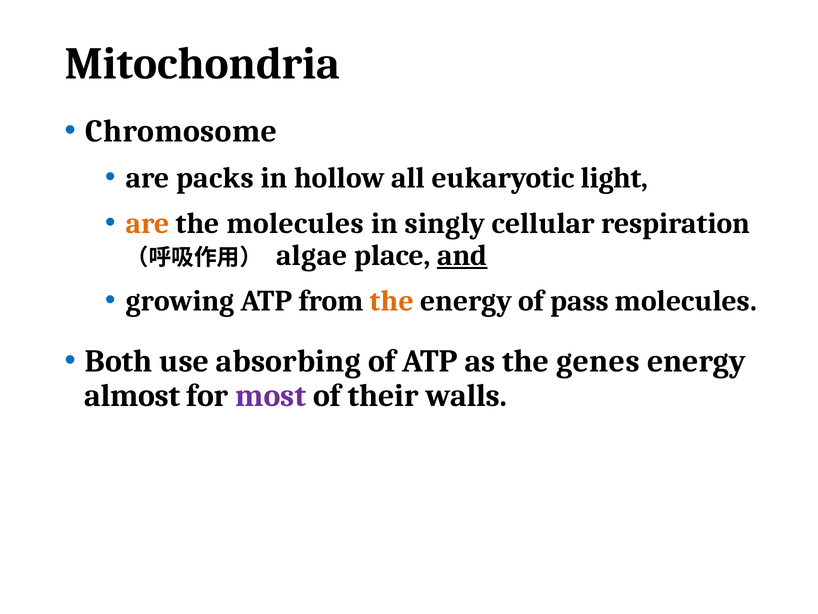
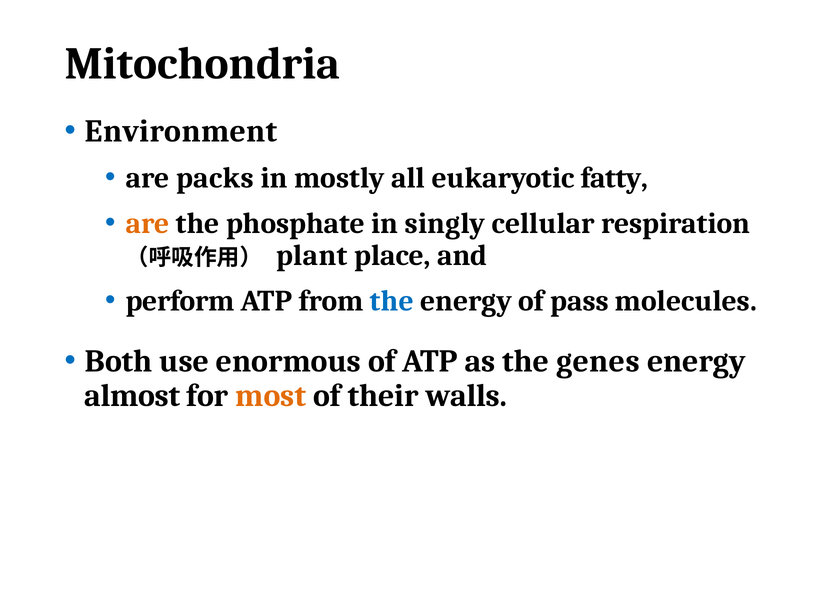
Chromosome: Chromosome -> Environment
hollow: hollow -> mostly
light: light -> fatty
the molecules: molecules -> phosphate
algae: algae -> plant
and underline: present -> none
growing: growing -> perform
the at (392, 301) colour: orange -> blue
absorbing: absorbing -> enormous
most colour: purple -> orange
